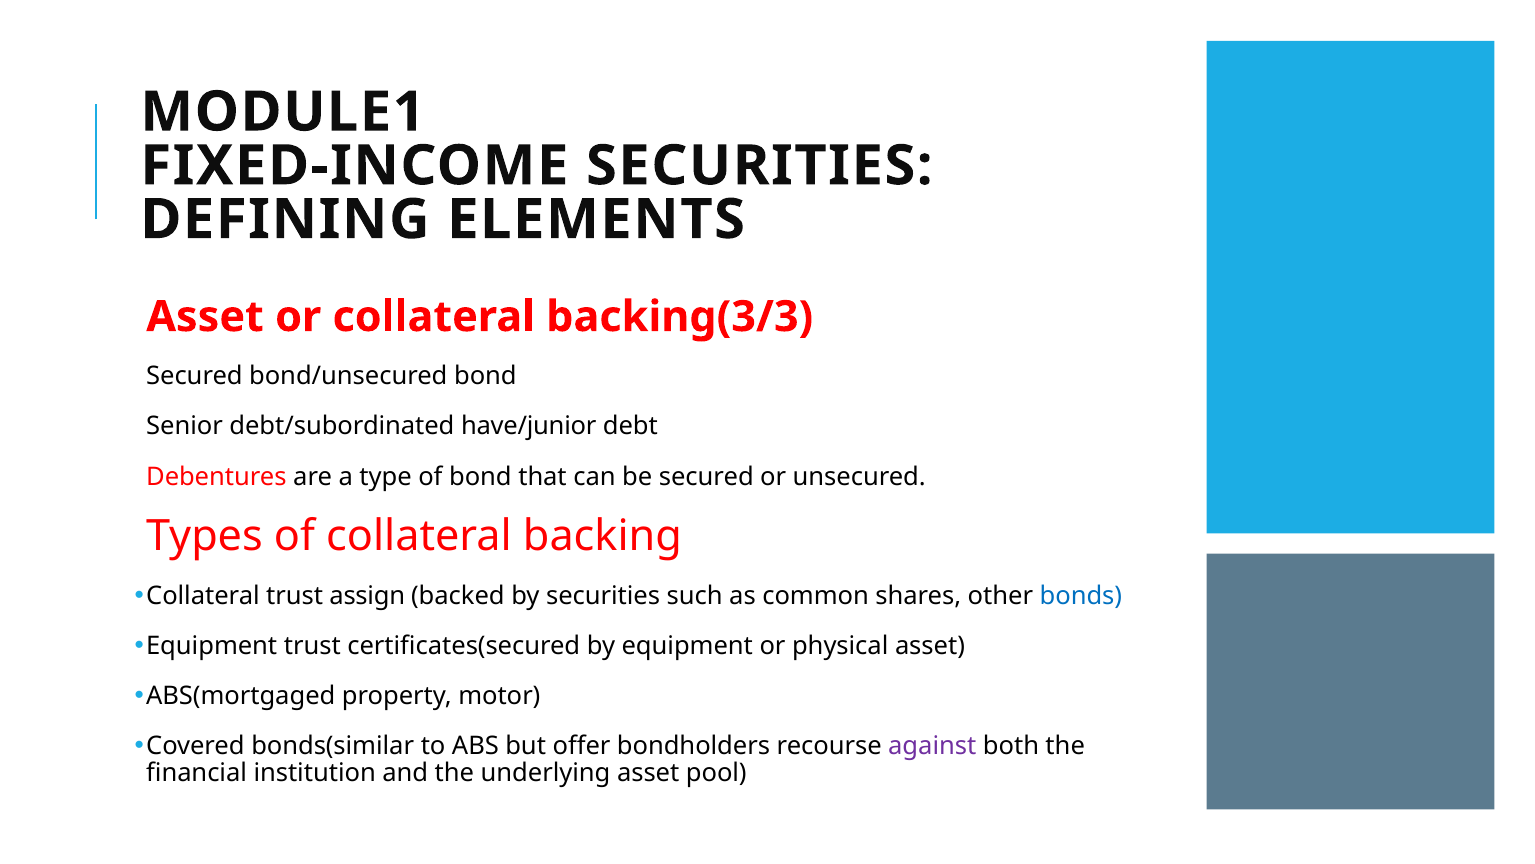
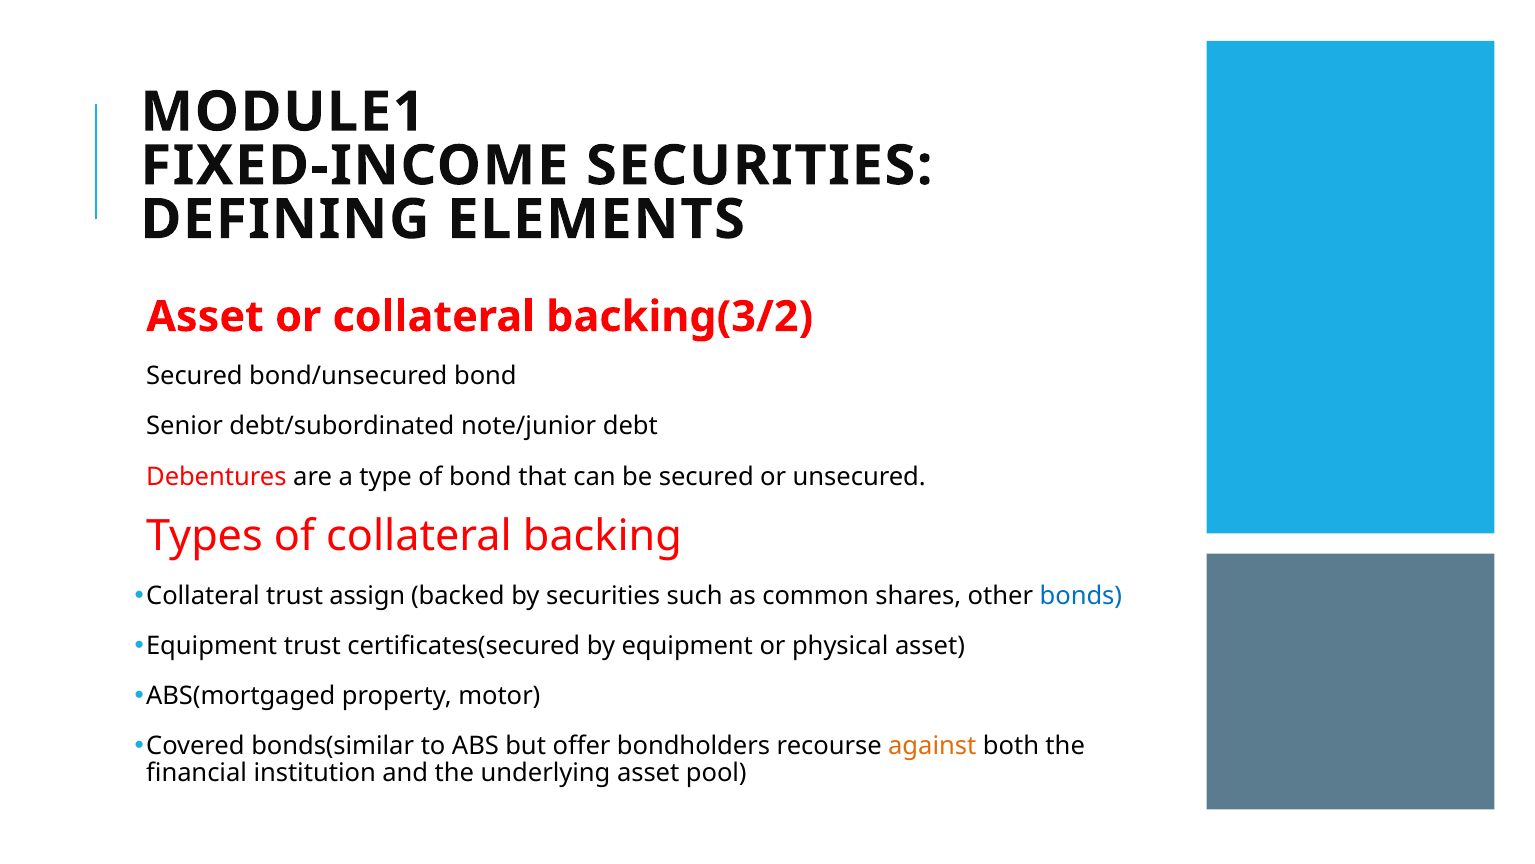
backing(3/3: backing(3/3 -> backing(3/2
have/junior: have/junior -> note/junior
against colour: purple -> orange
